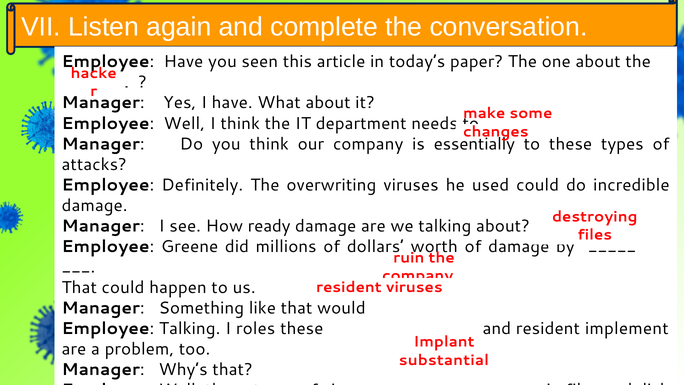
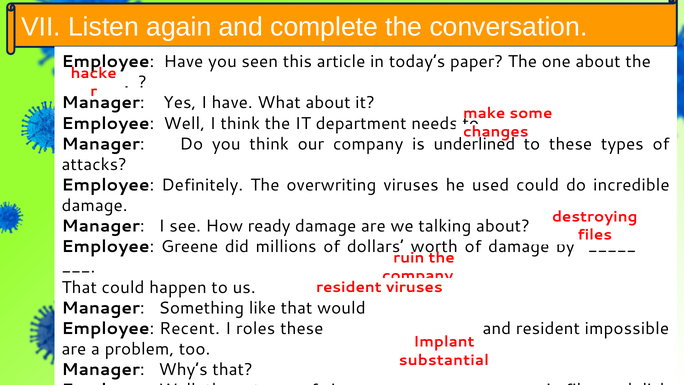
essentially: essentially -> underlined
Employee Talking: Talking -> Recent
implement: implement -> impossible
